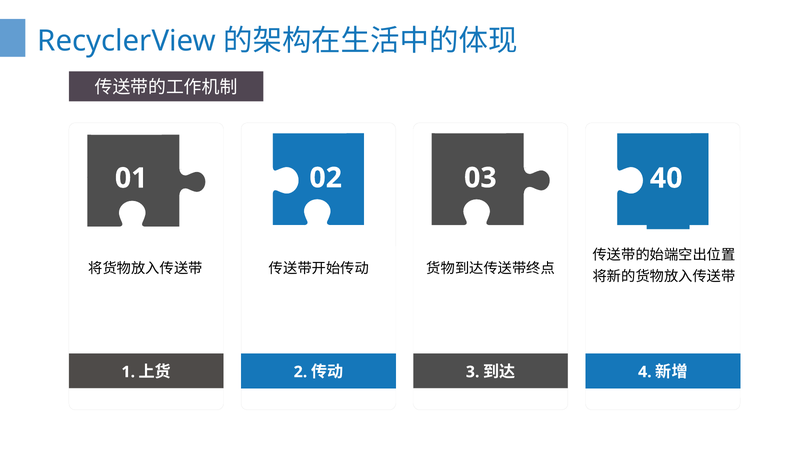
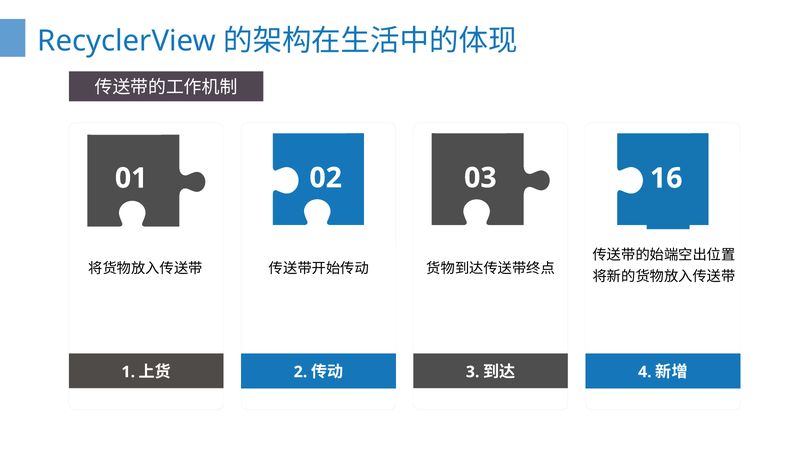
40: 40 -> 16
